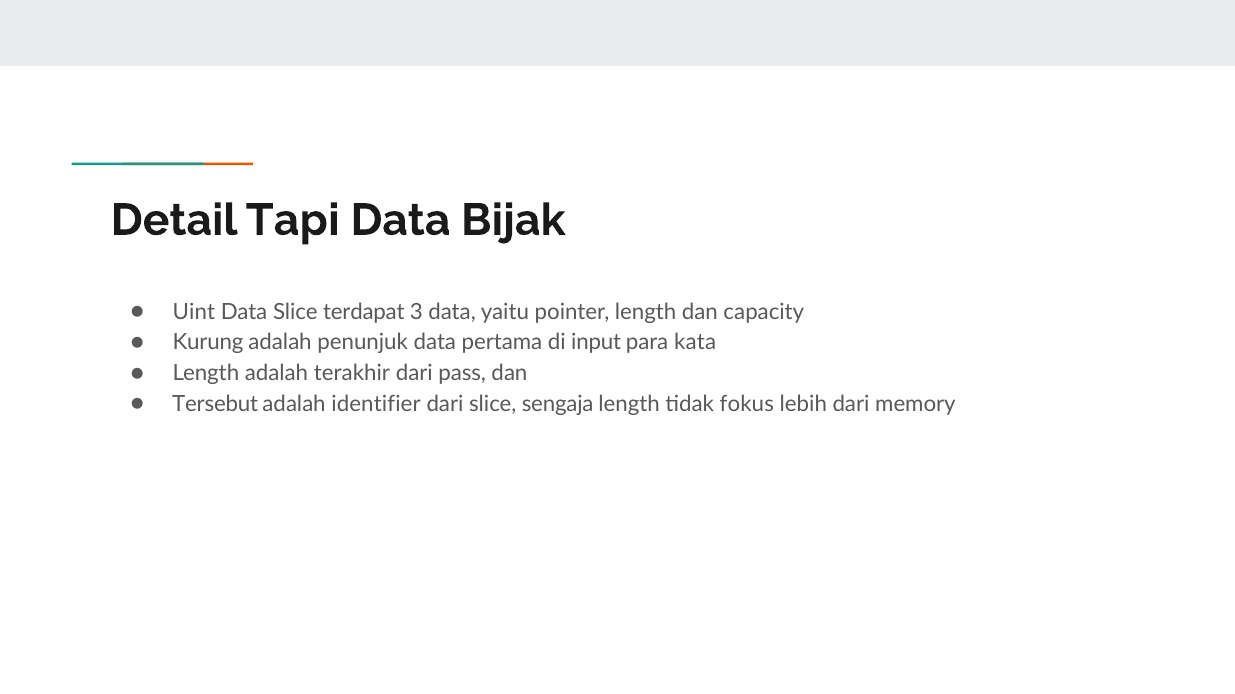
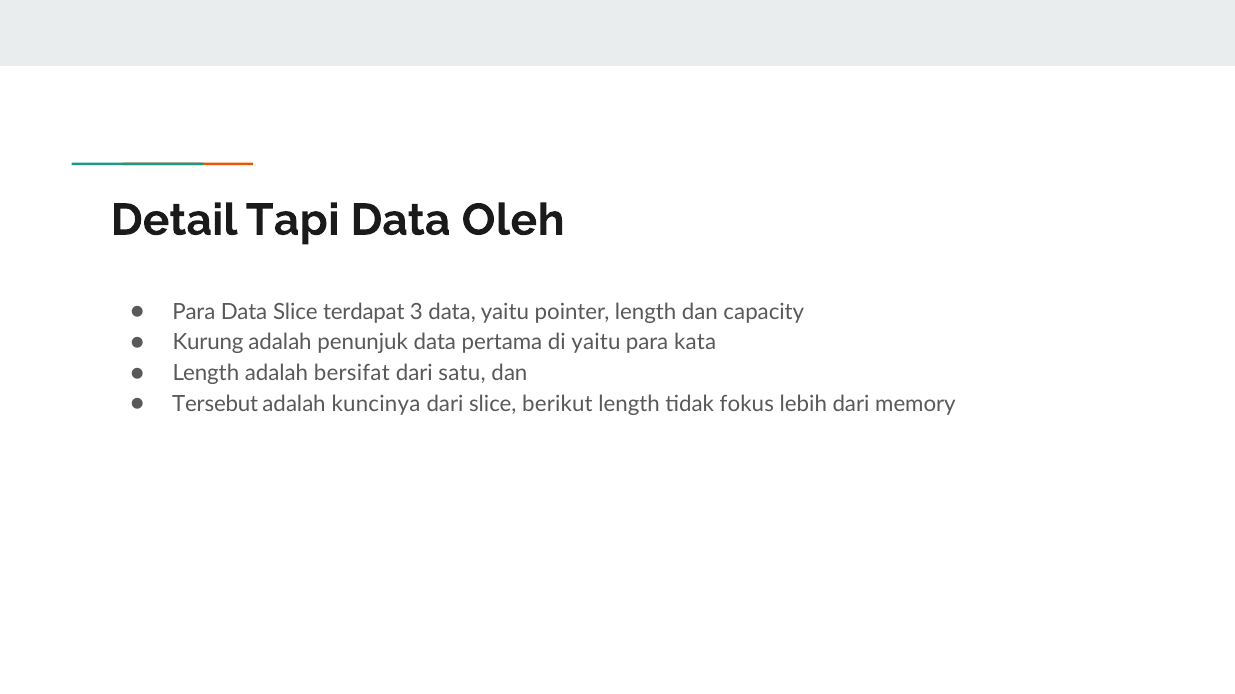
Bijak: Bijak -> Oleh
Uint at (194, 312): Uint -> Para
di input: input -> yaitu
terakhir: terakhir -> bersifat
pass: pass -> satu
identifier: identifier -> kuncinya
sengaja: sengaja -> berikut
